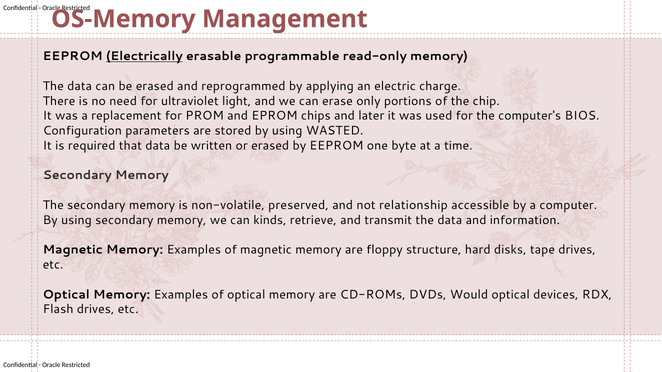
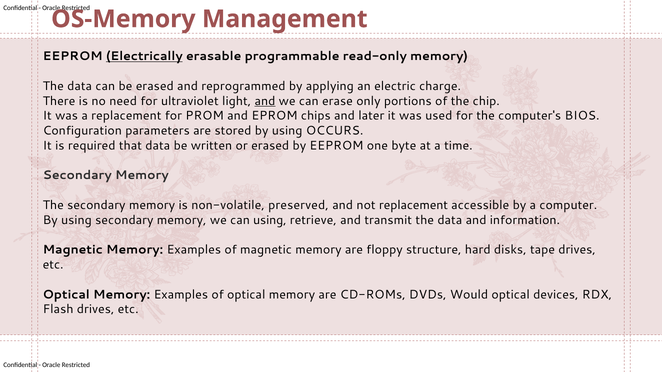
and at (265, 101) underline: none -> present
WASTED: WASTED -> OCCURS
not relationship: relationship -> replacement
can kinds: kinds -> using
